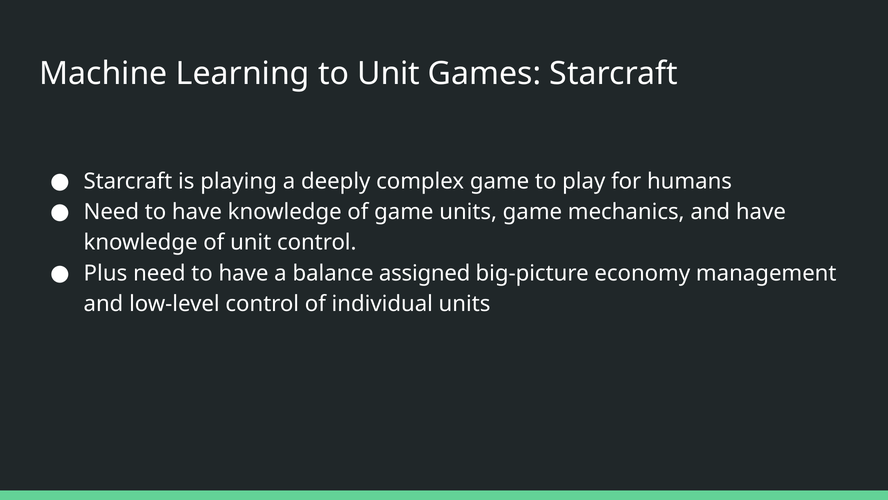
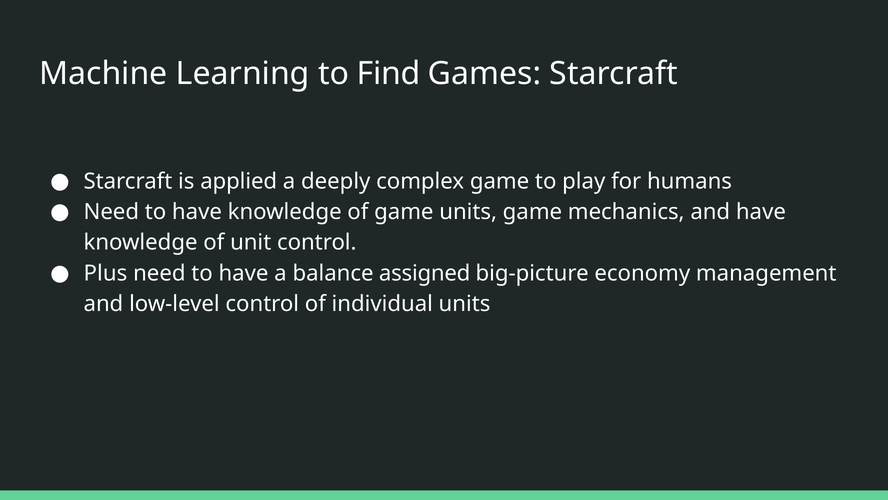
to Unit: Unit -> Find
playing: playing -> applied
